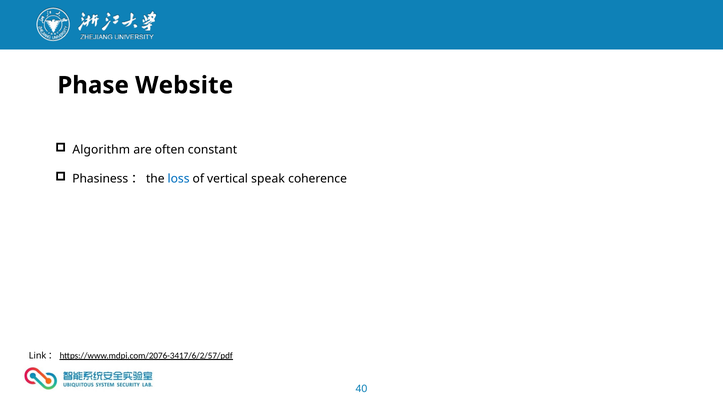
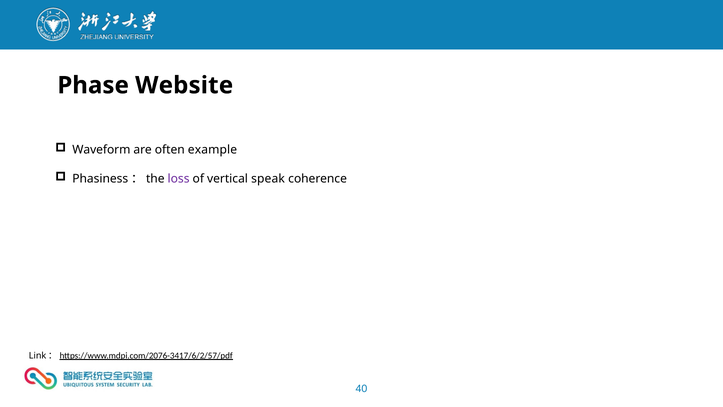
Algorithm: Algorithm -> Waveform
constant: constant -> example
loss colour: blue -> purple
